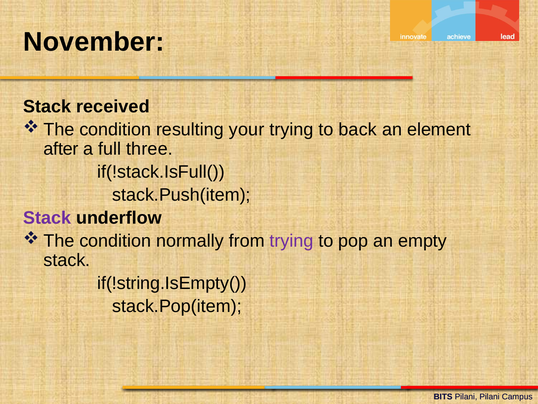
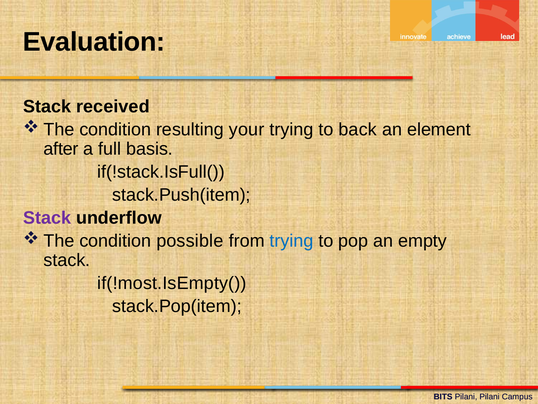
November: November -> Evaluation
three: three -> basis
normally: normally -> possible
trying at (292, 240) colour: purple -> blue
if(!string.IsEmpty(: if(!string.IsEmpty( -> if(!most.IsEmpty(
